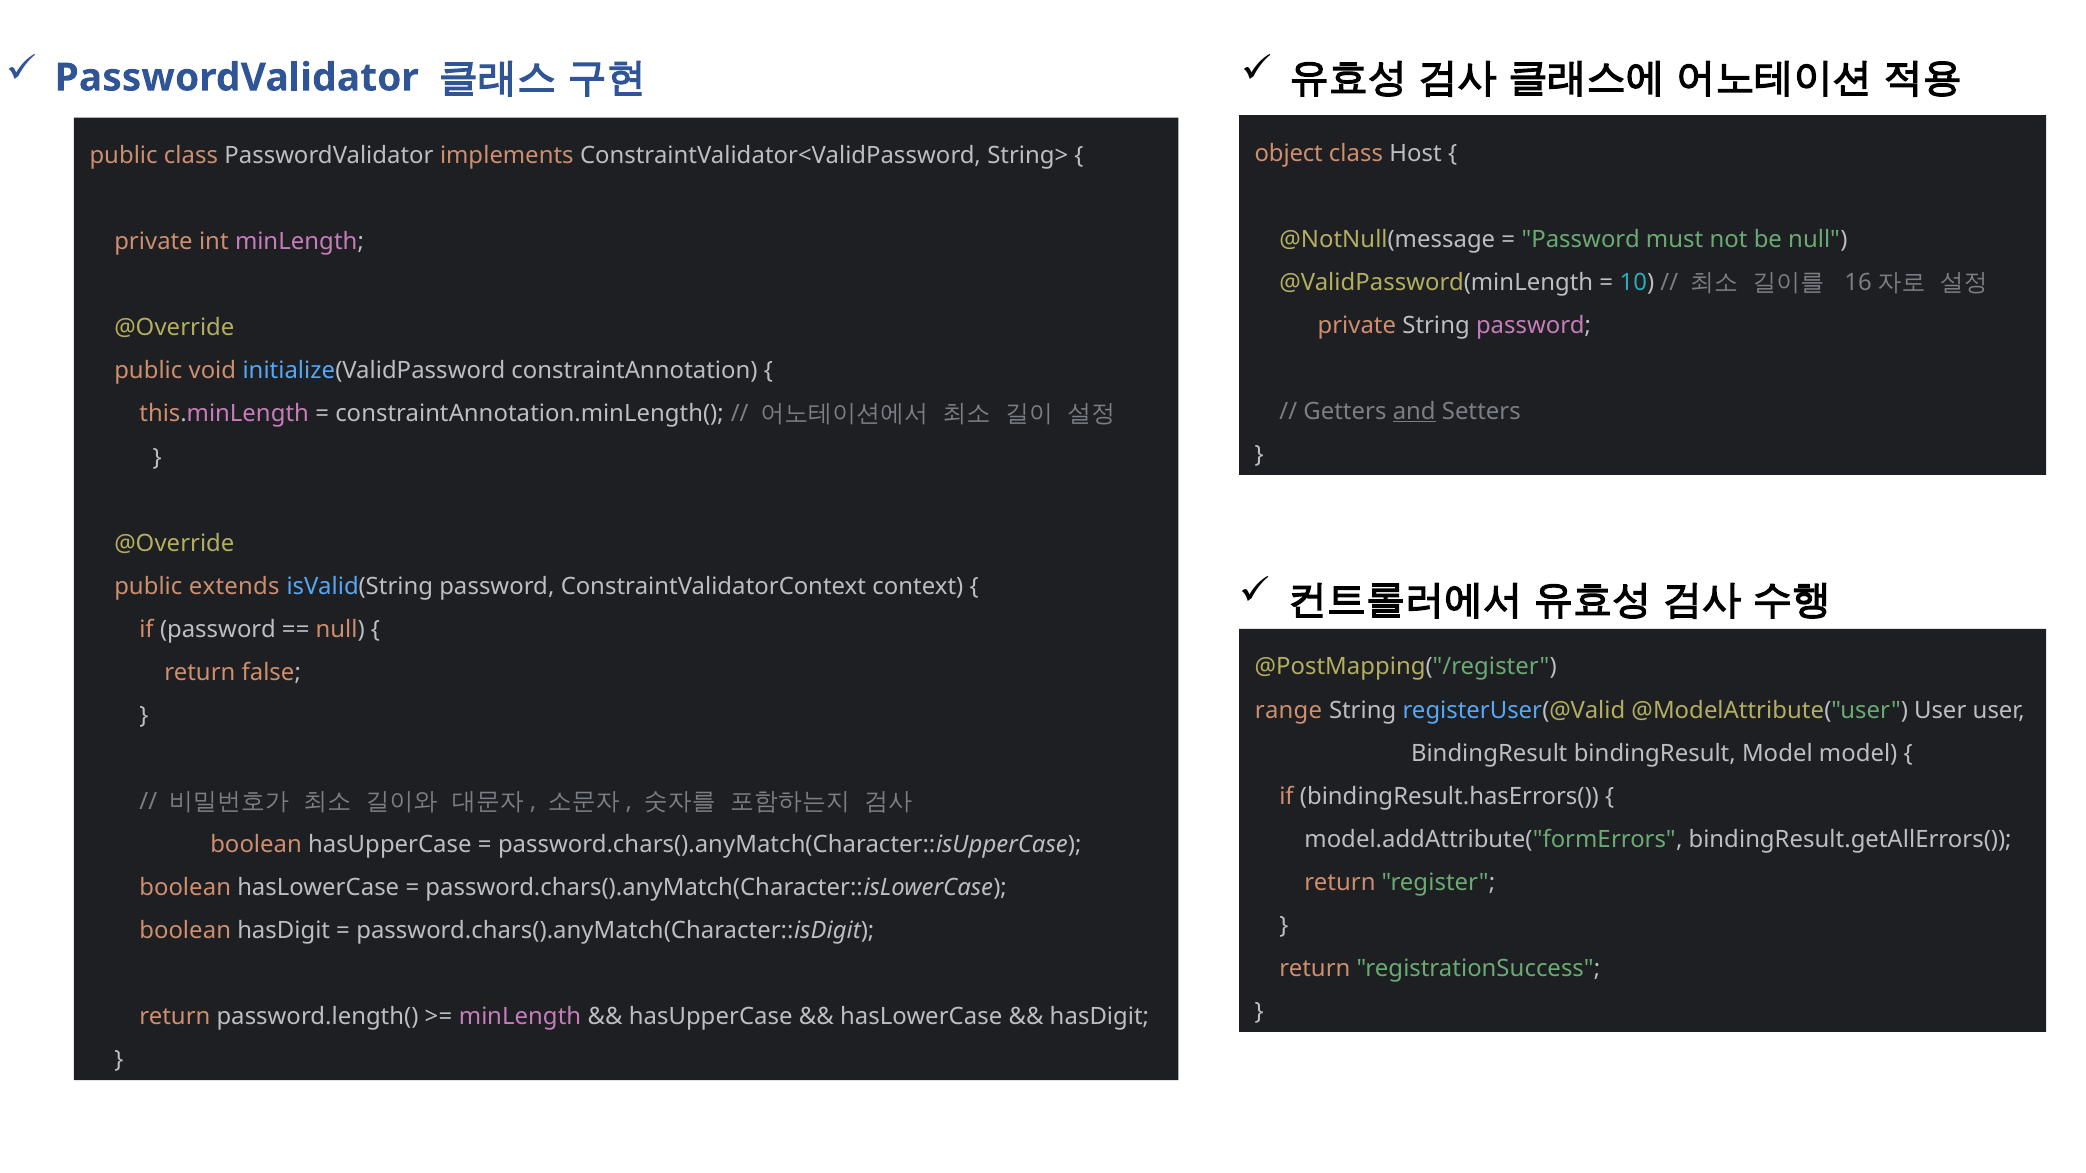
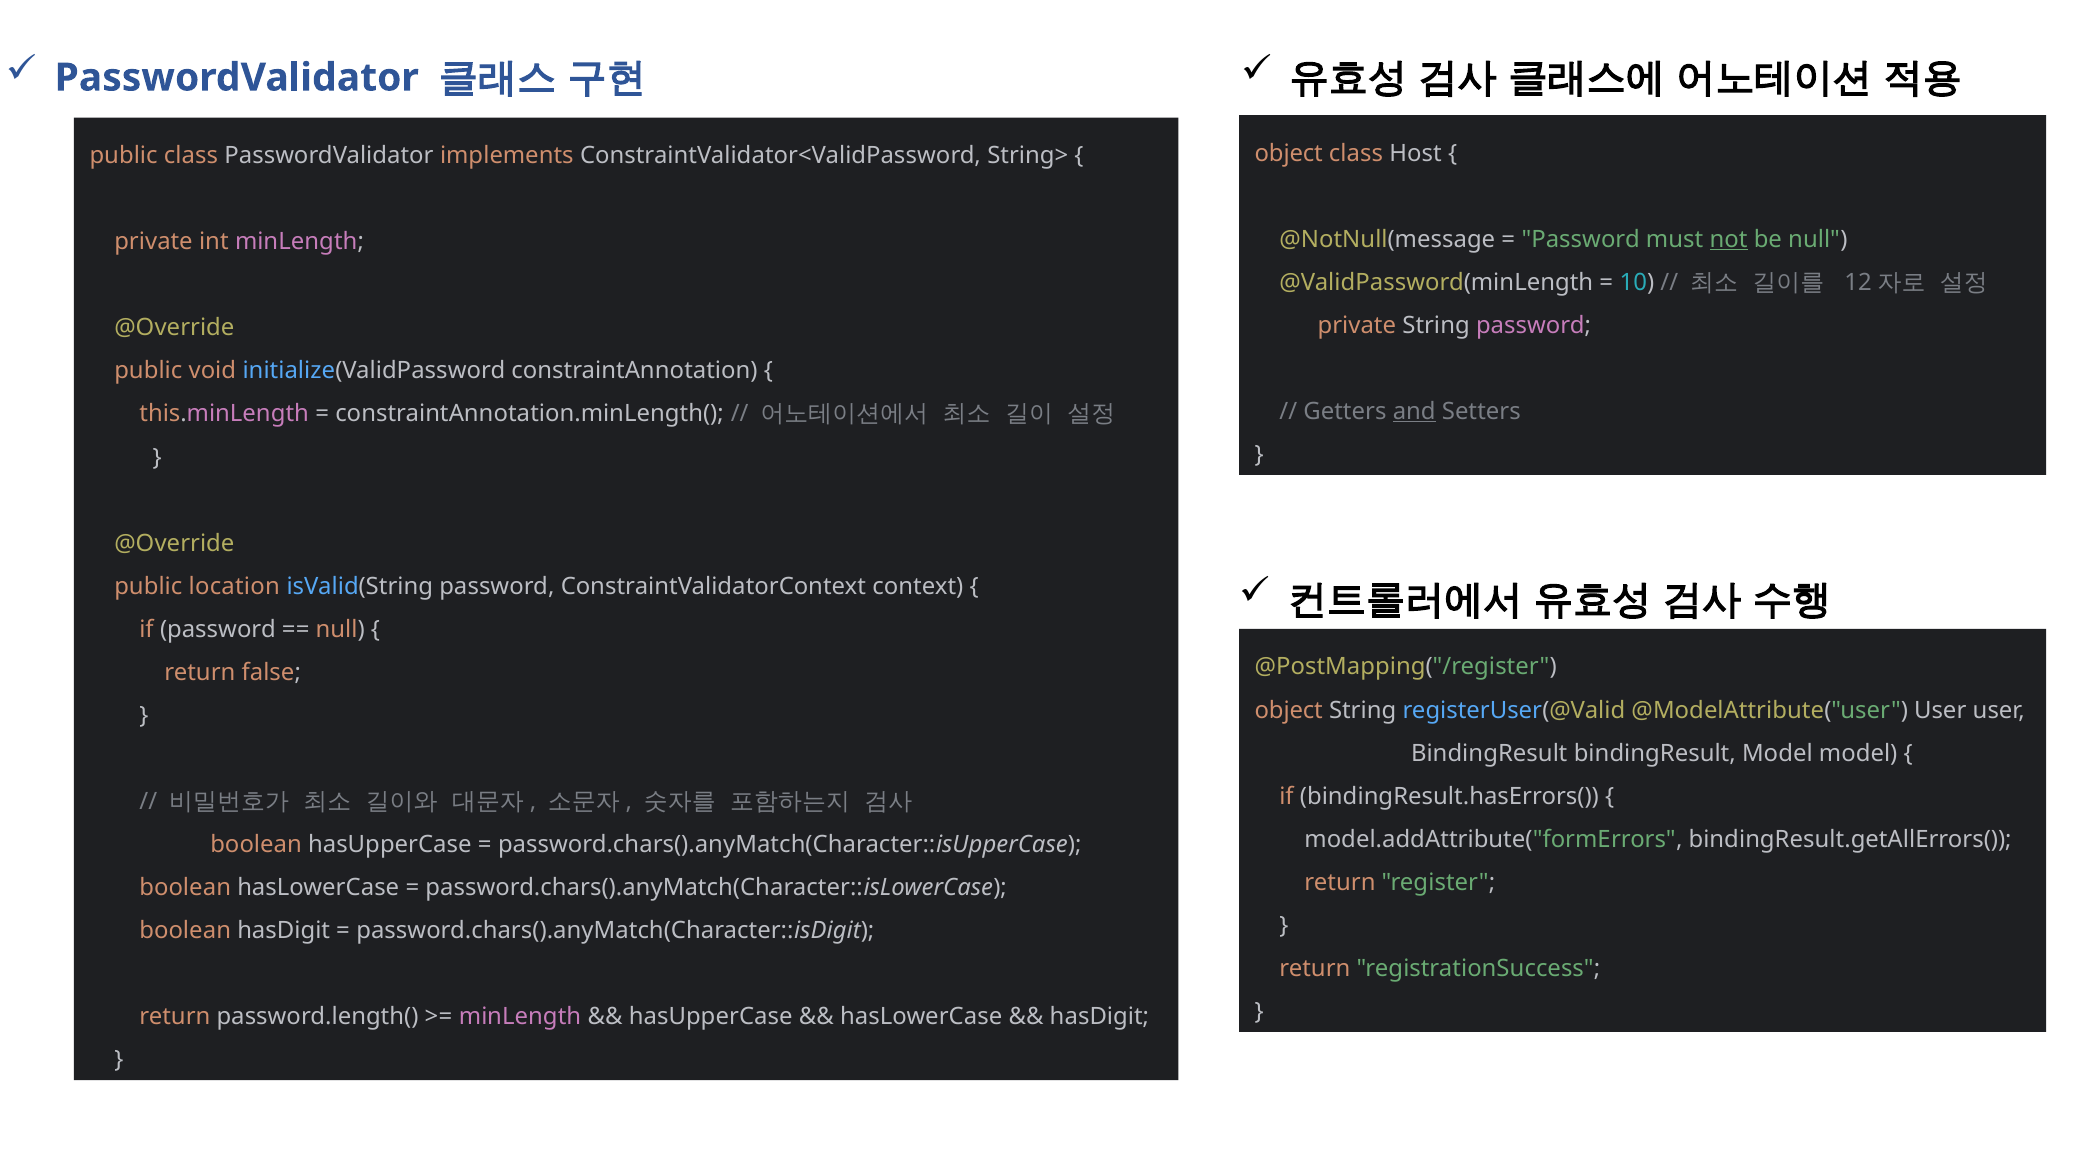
not underline: none -> present
16: 16 -> 12
extends: extends -> location
range at (1289, 710): range -> object
